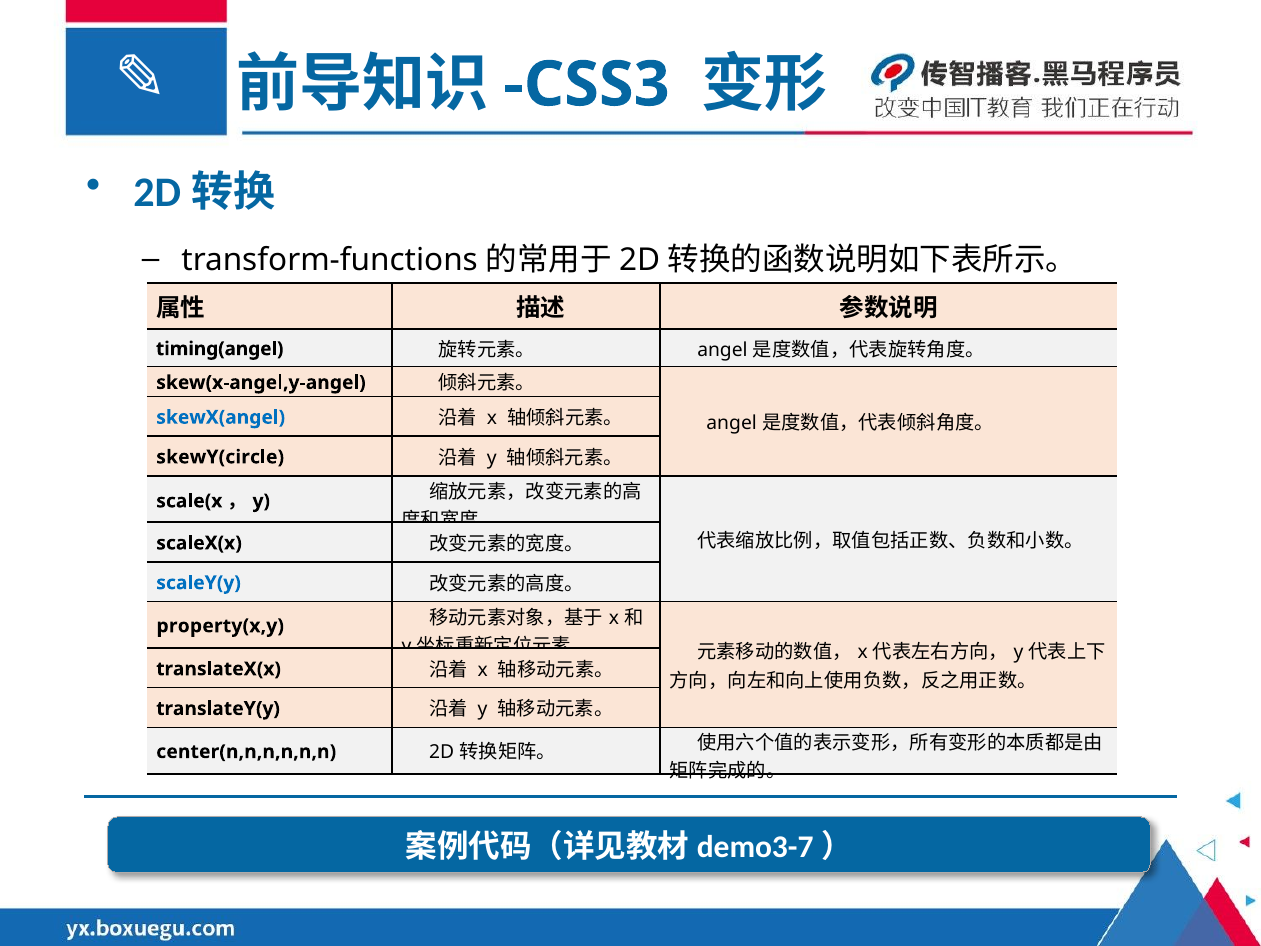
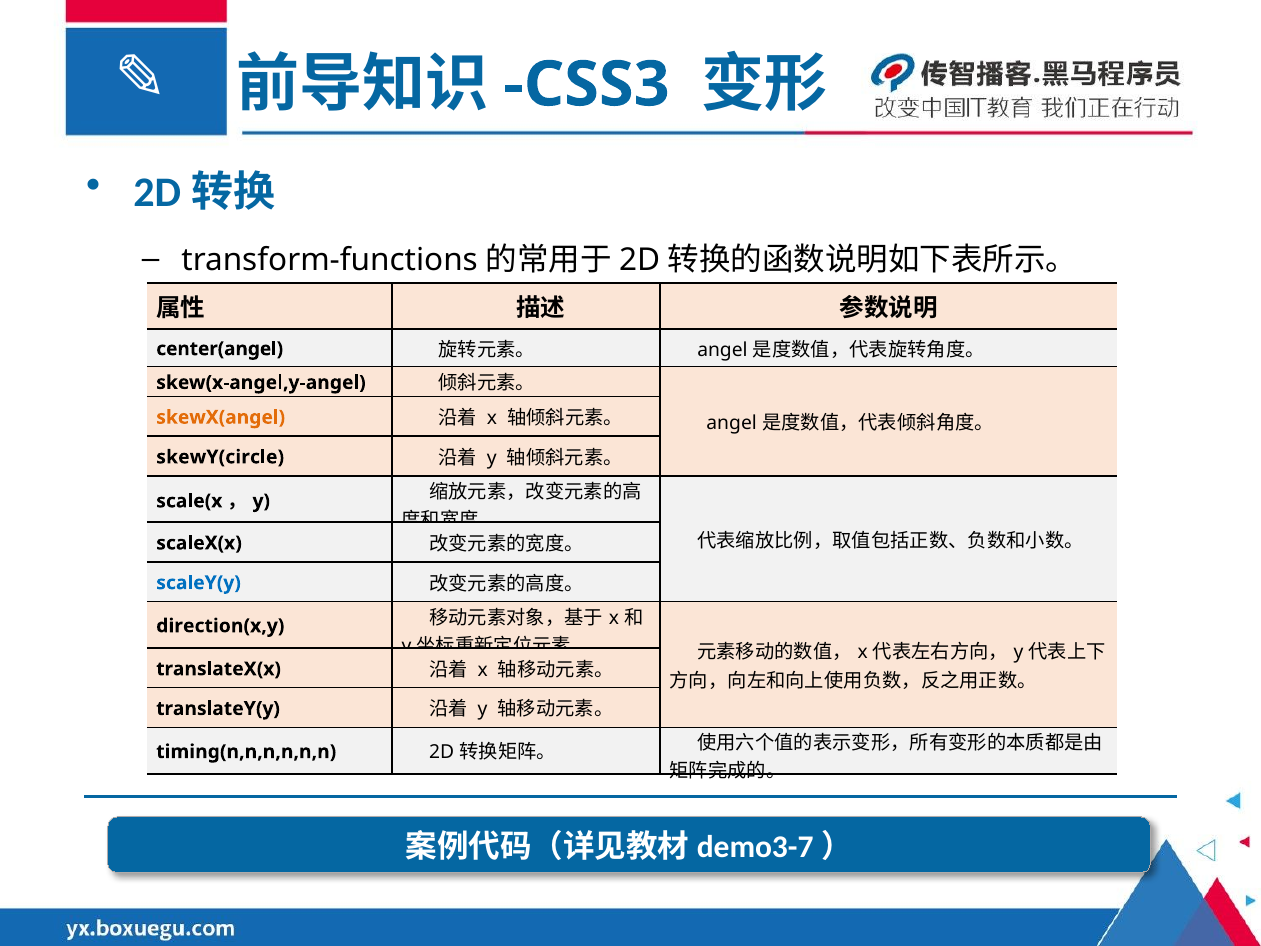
timing(angel: timing(angel -> center(angel
skewX(angel colour: blue -> orange
property(x,y: property(x,y -> direction(x,y
center(n,n,n,n,n,n: center(n,n,n,n,n,n -> timing(n,n,n,n,n,n
